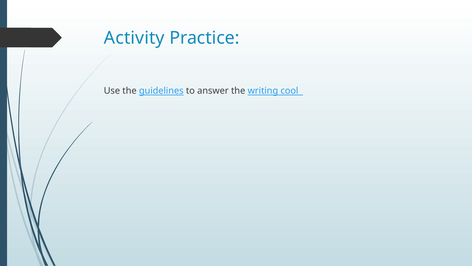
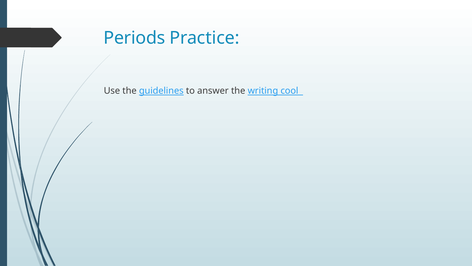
Activity: Activity -> Periods
